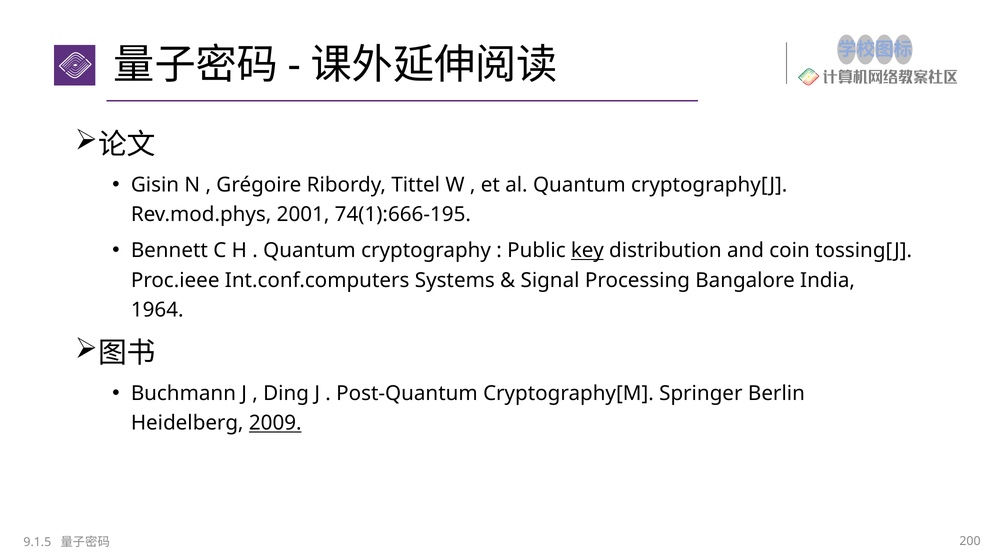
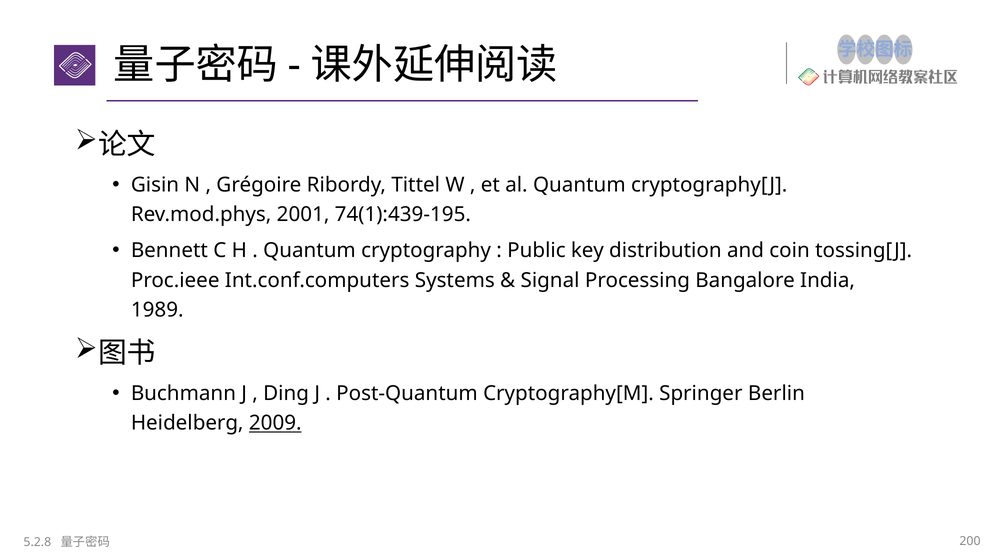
74(1):666-195: 74(1):666-195 -> 74(1):439-195
key underline: present -> none
1964: 1964 -> 1989
9.1.5: 9.1.5 -> 5.2.8
